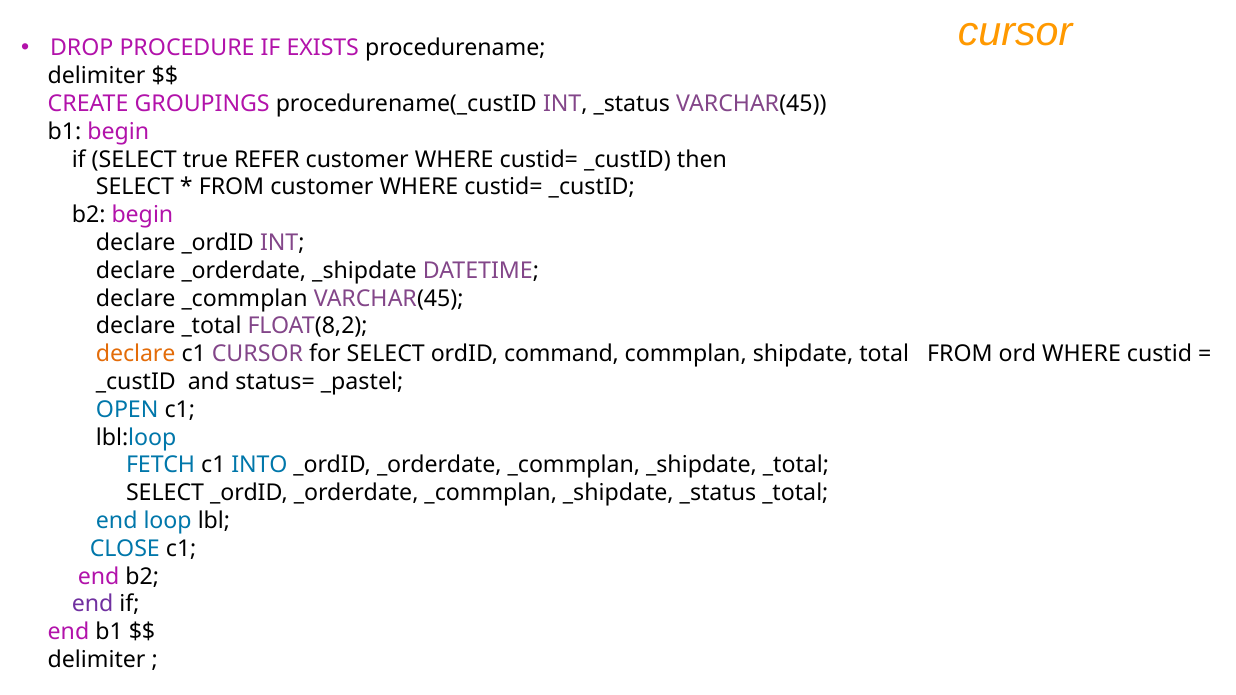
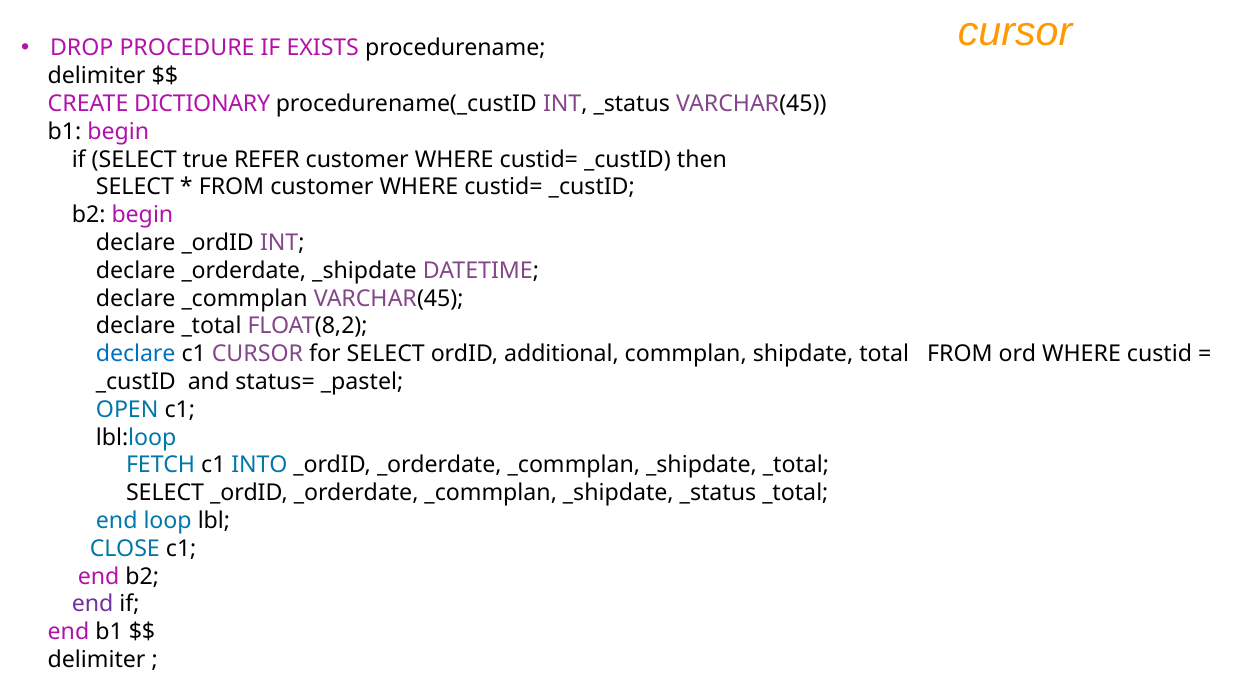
GROUPINGS: GROUPINGS -> DICTIONARY
declare at (136, 354) colour: orange -> blue
command: command -> additional
